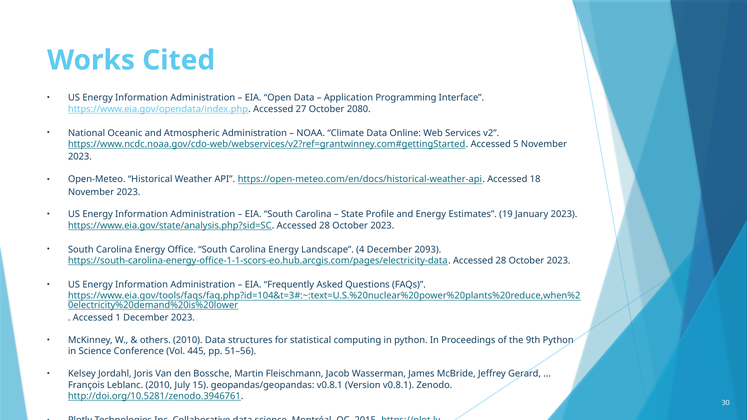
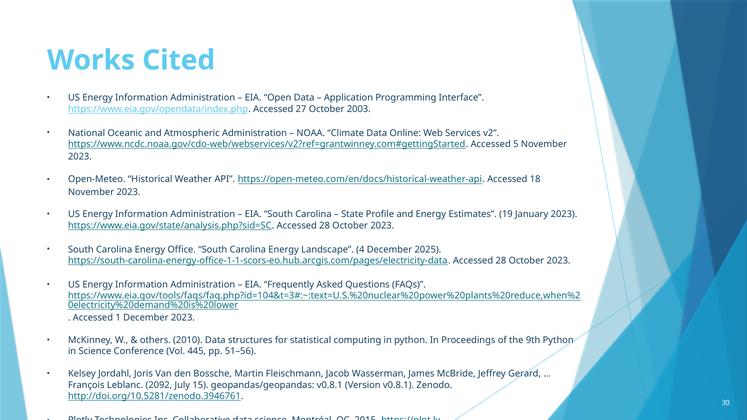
2080: 2080 -> 2003
2093: 2093 -> 2025
Leblanc 2010: 2010 -> 2092
